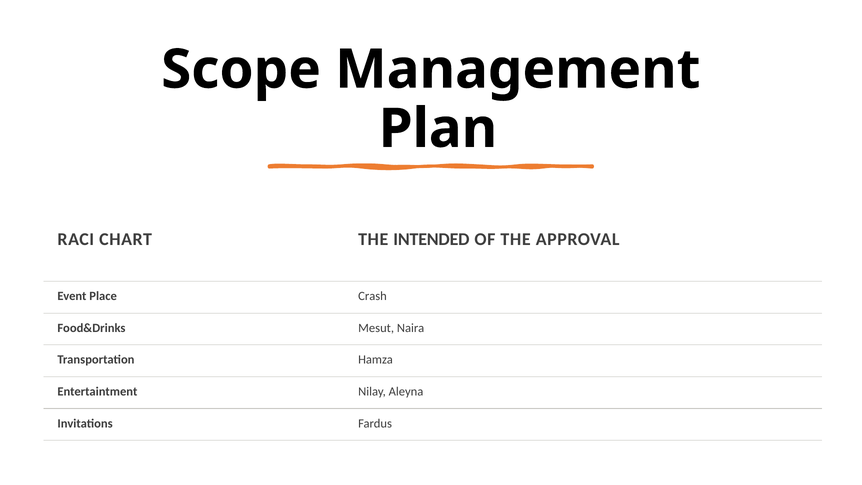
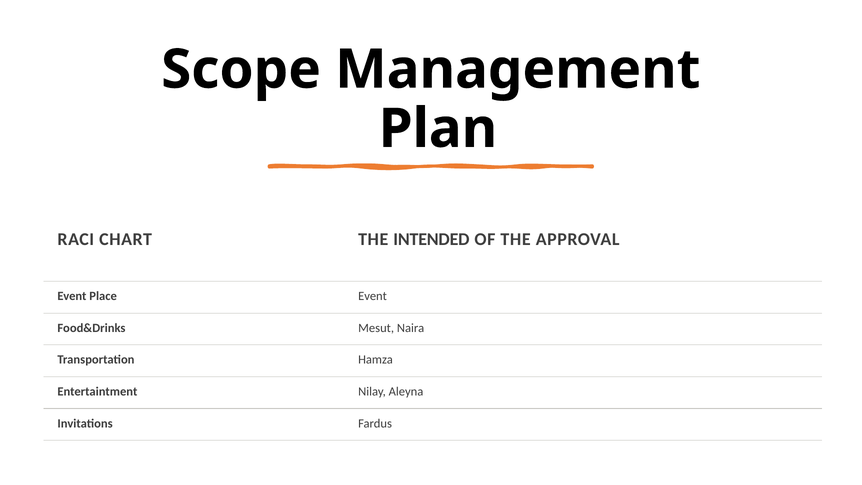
Place Crash: Crash -> Event
